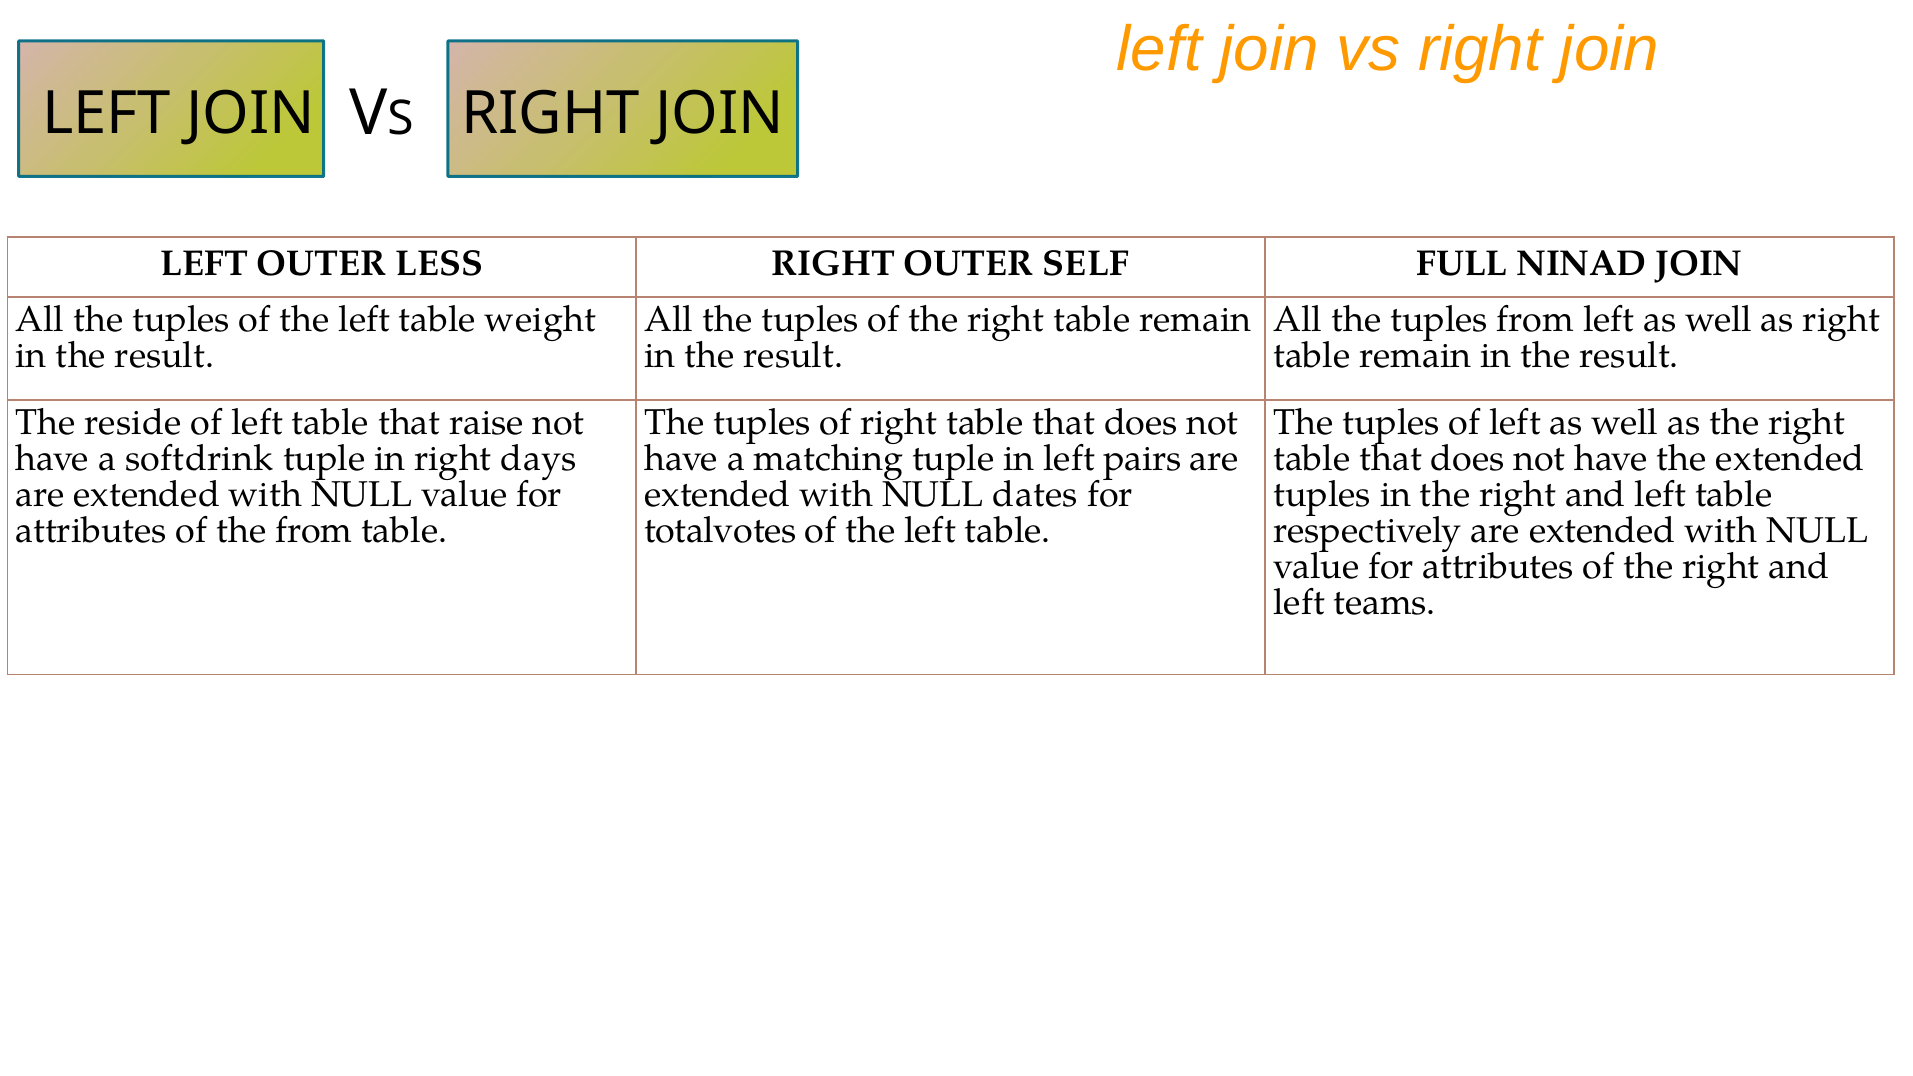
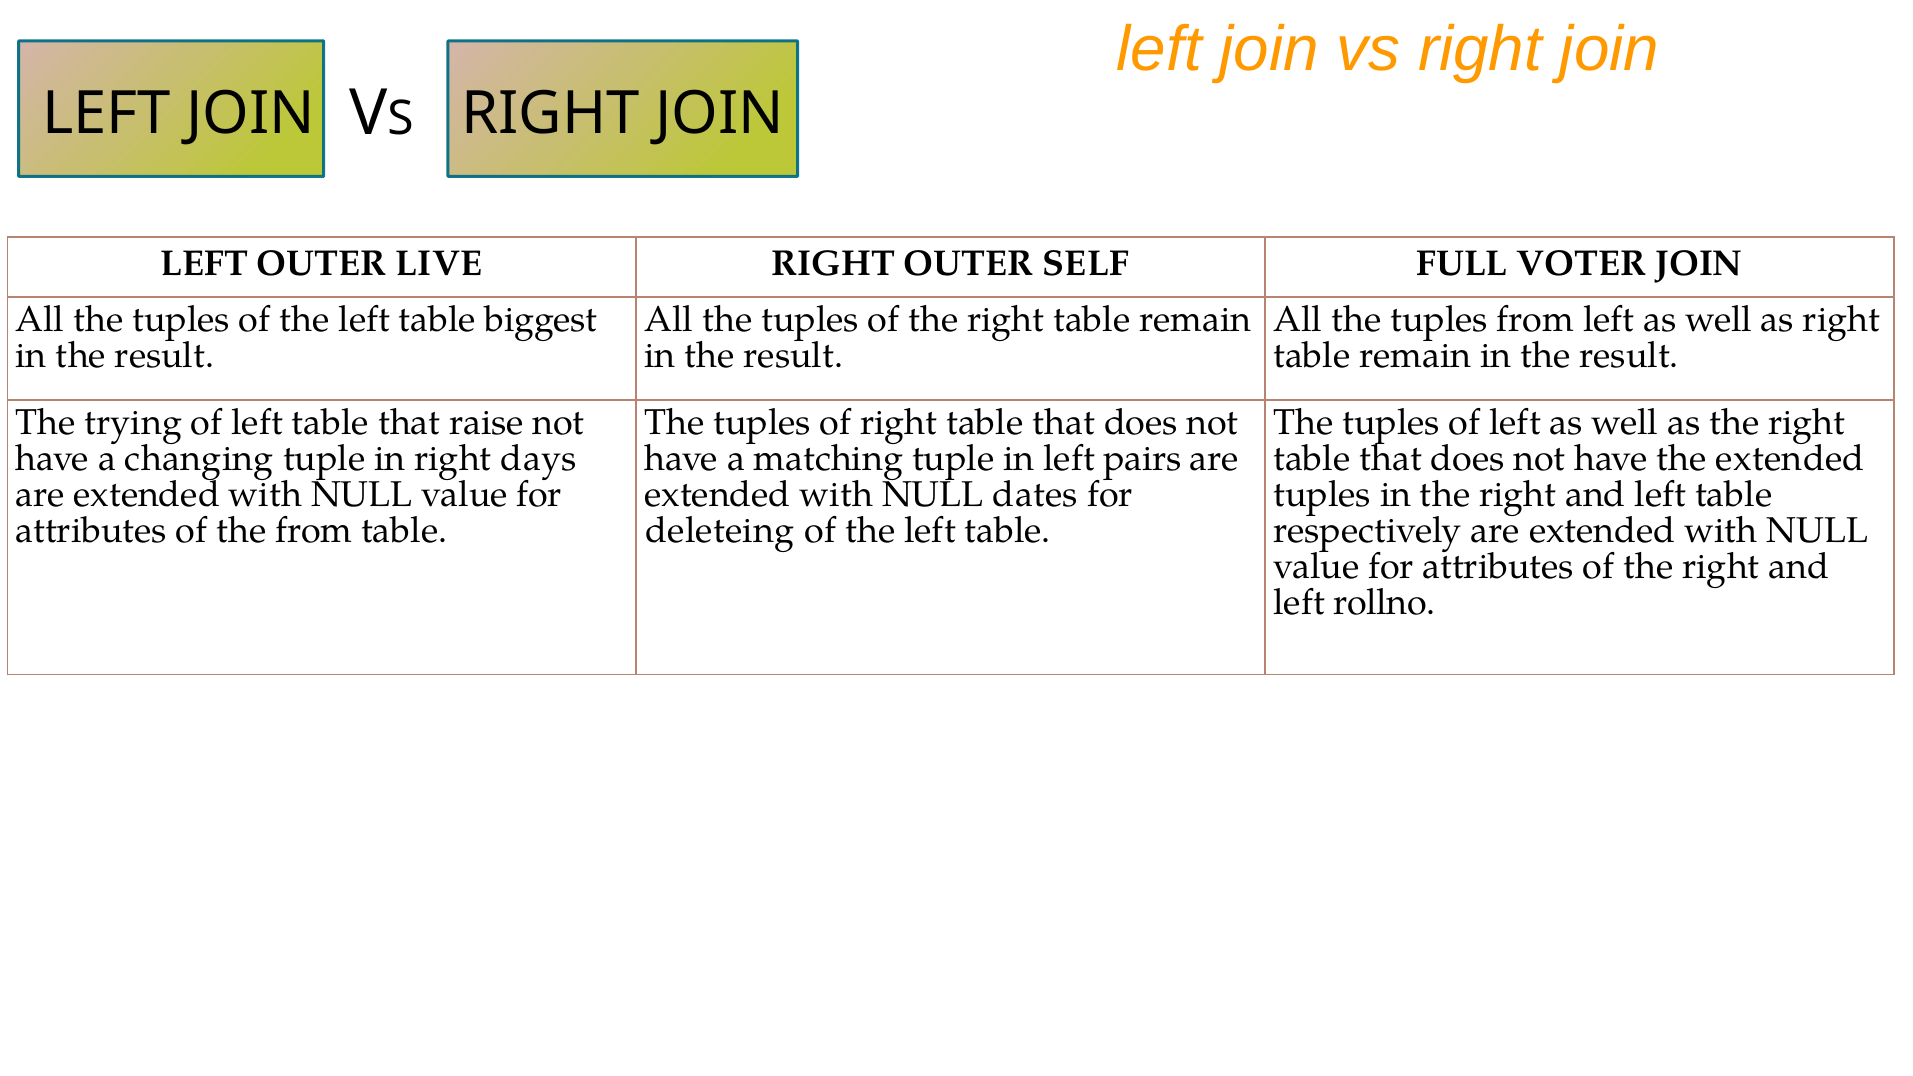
LESS: LESS -> LIVE
NINAD: NINAD -> VOTER
weight: weight -> biggest
reside: reside -> trying
softdrink: softdrink -> changing
totalvotes: totalvotes -> deleteing
teams: teams -> rollno
